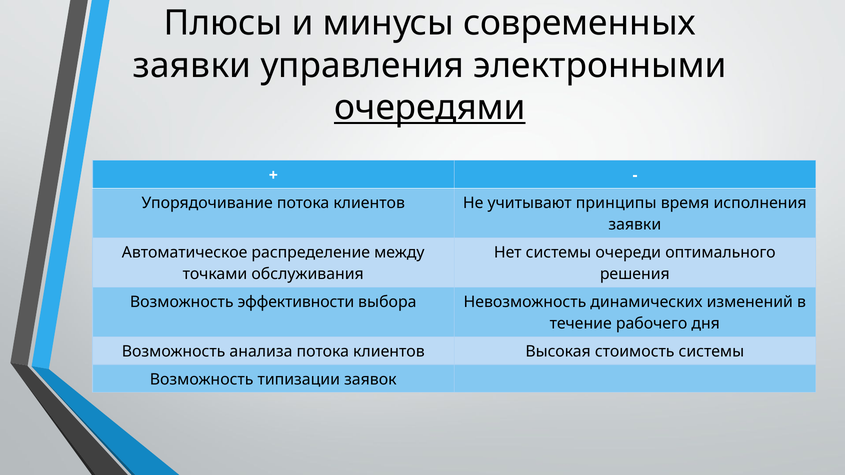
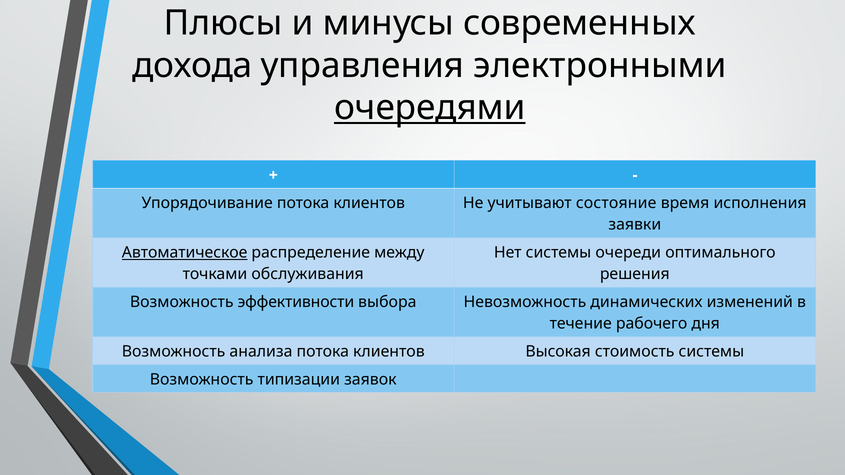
заявки at (192, 66): заявки -> дохода
принципы: принципы -> состояние
Автоматическое underline: none -> present
